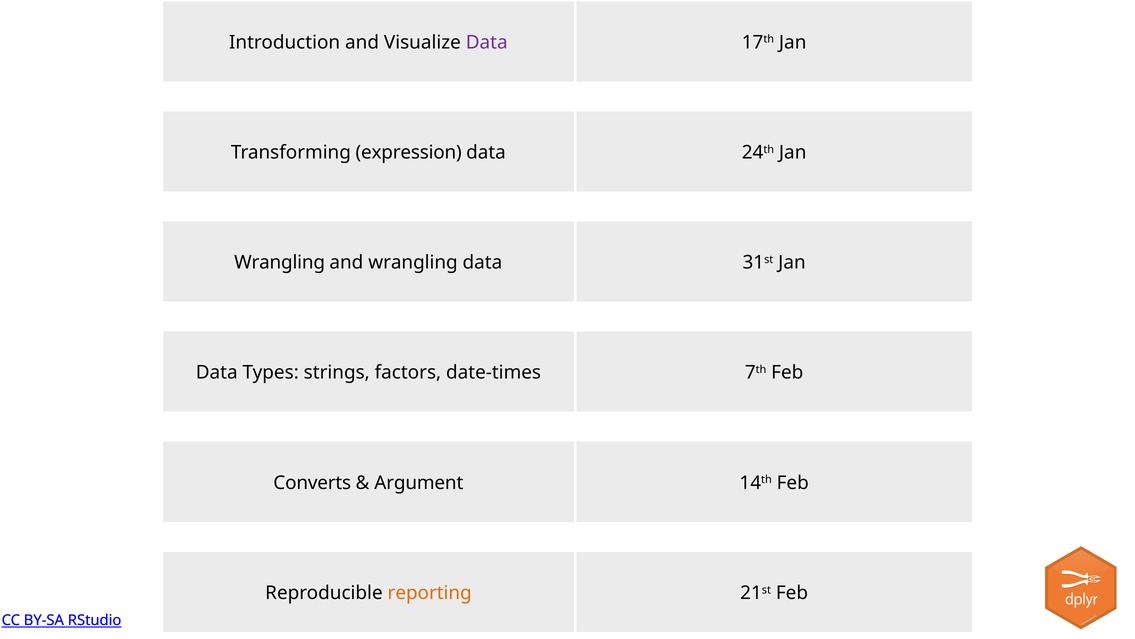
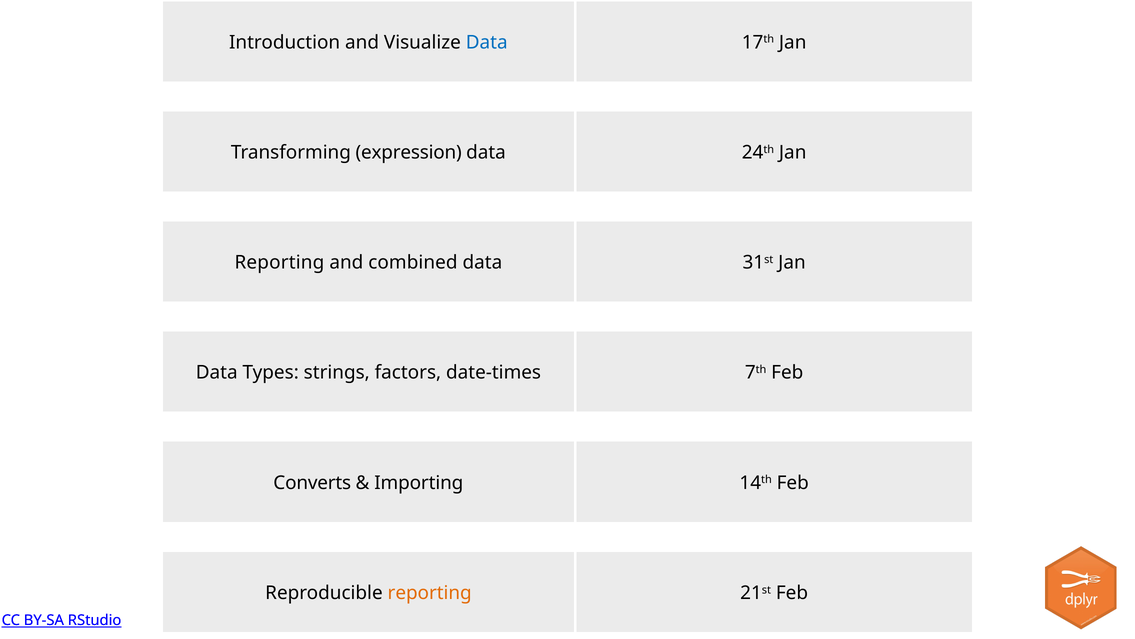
Data at (487, 42) colour: purple -> blue
Wrangling at (280, 262): Wrangling -> Reporting
and wrangling: wrangling -> combined
Argument: Argument -> Importing
